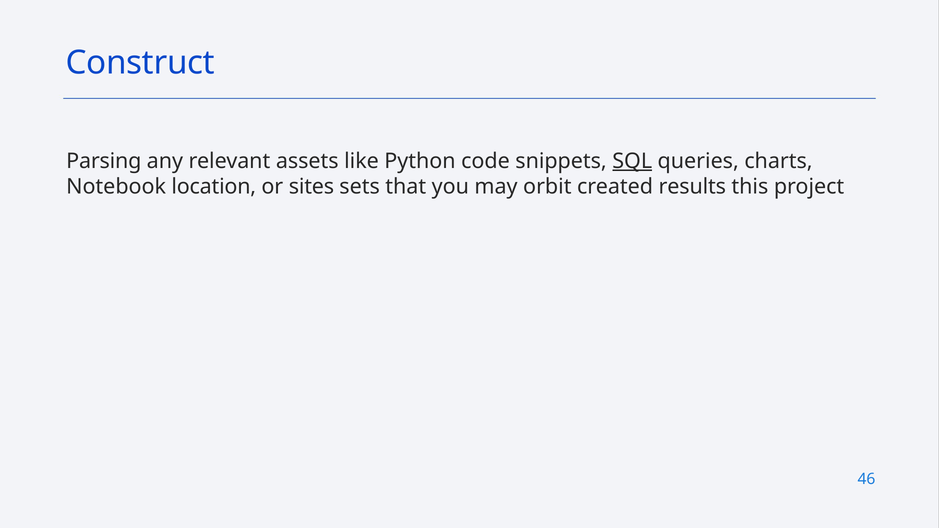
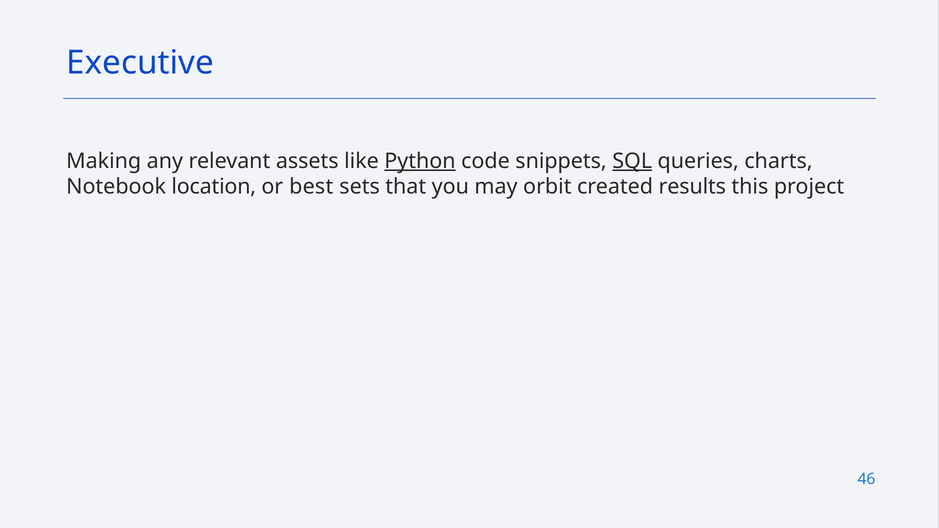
Construct: Construct -> Executive
Parsing: Parsing -> Making
Python underline: none -> present
sites: sites -> best
